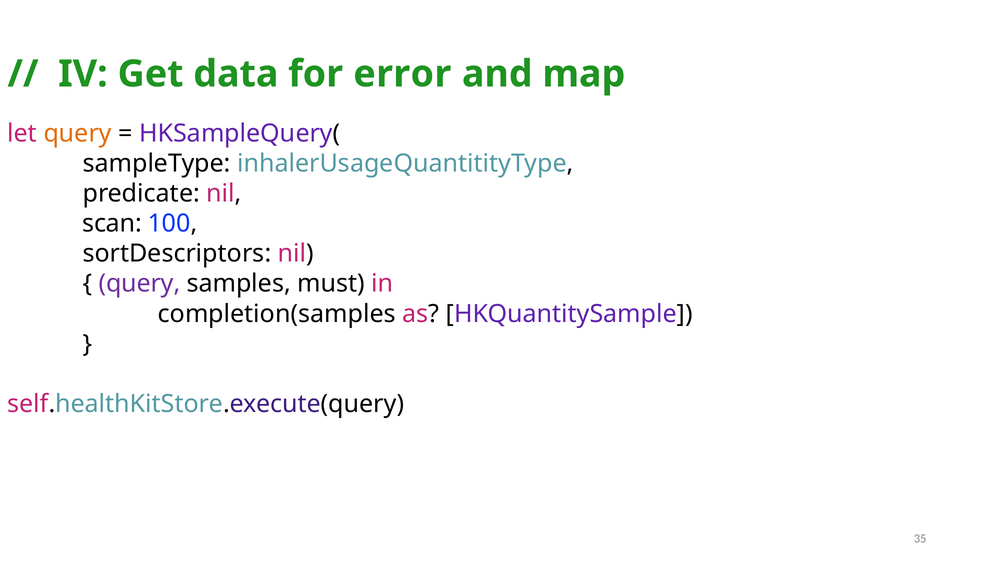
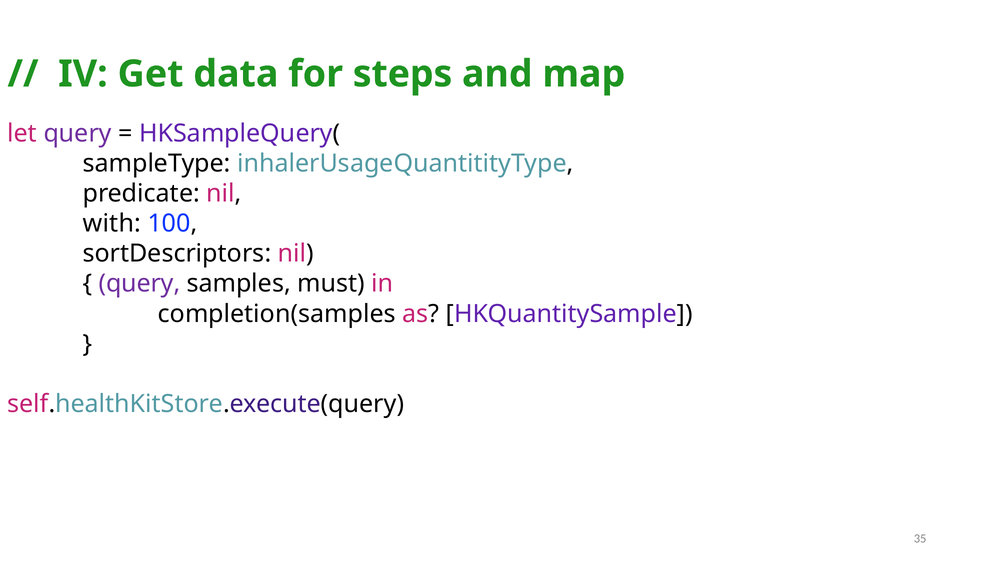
error: error -> steps
query at (78, 133) colour: orange -> purple
scan: scan -> with
